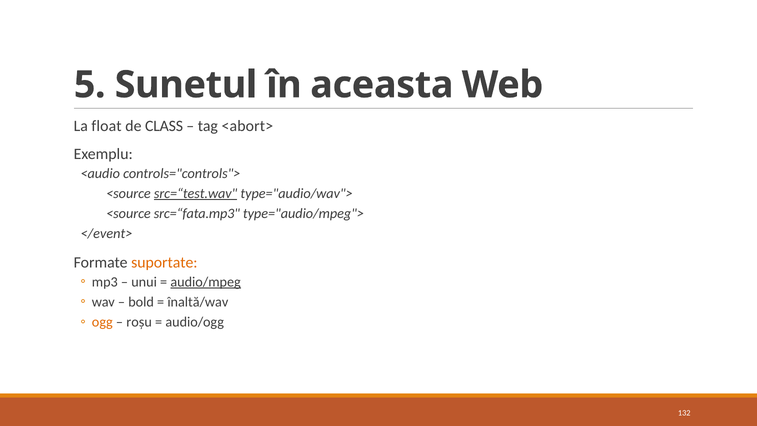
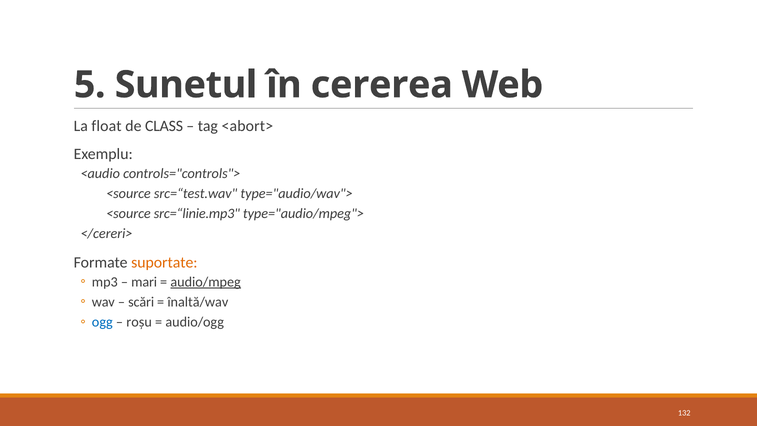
aceasta: aceasta -> cererea
src=“test.wav underline: present -> none
src=“fata.mp3: src=“fata.mp3 -> src=“linie.mp3
</event>: </event> -> </cereri>
unui: unui -> mari
bold: bold -> scări
ogg colour: orange -> blue
